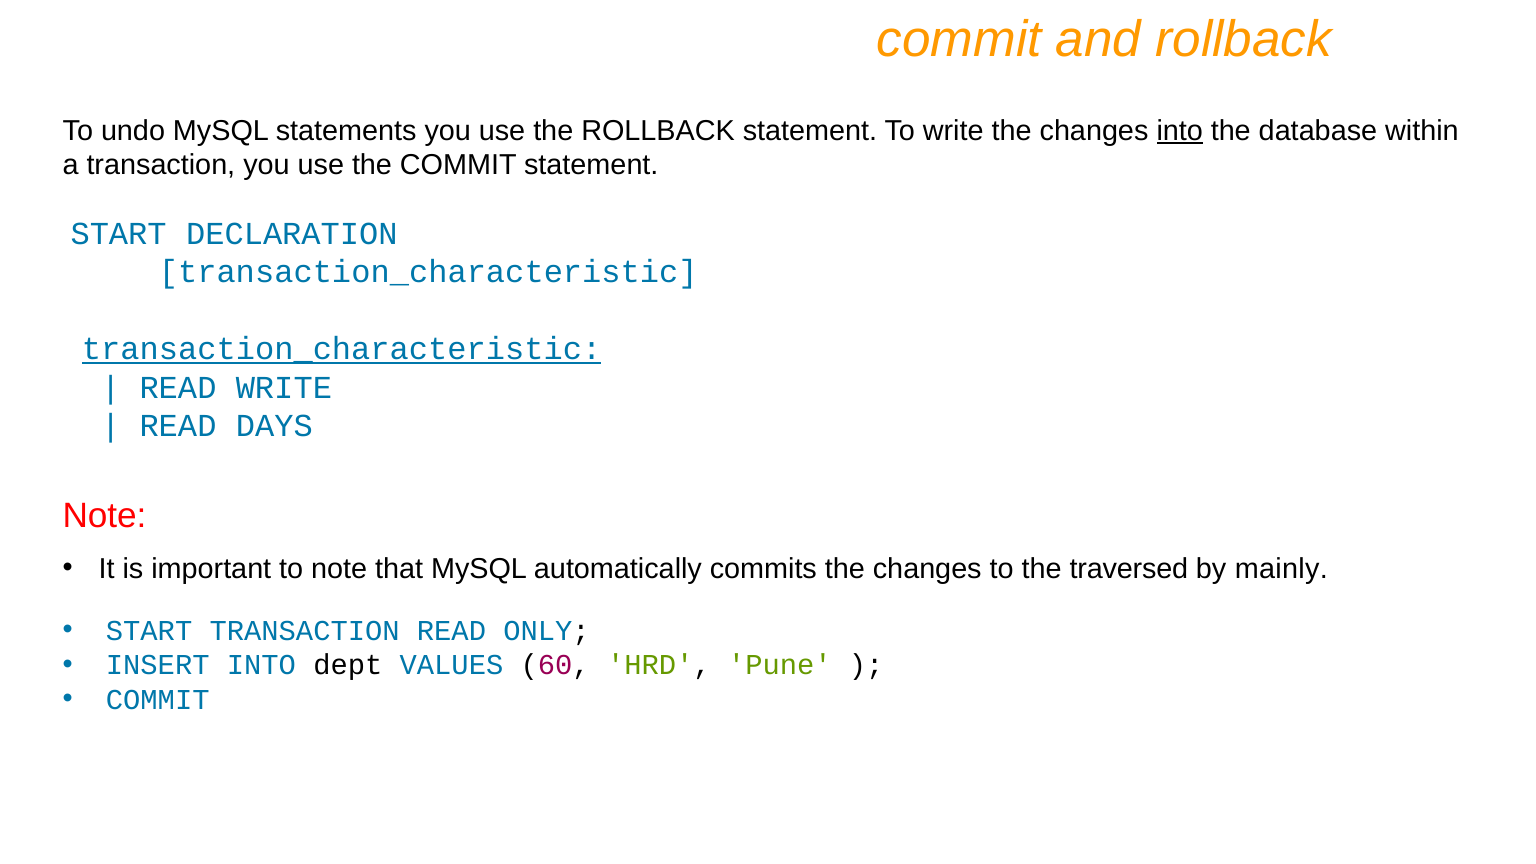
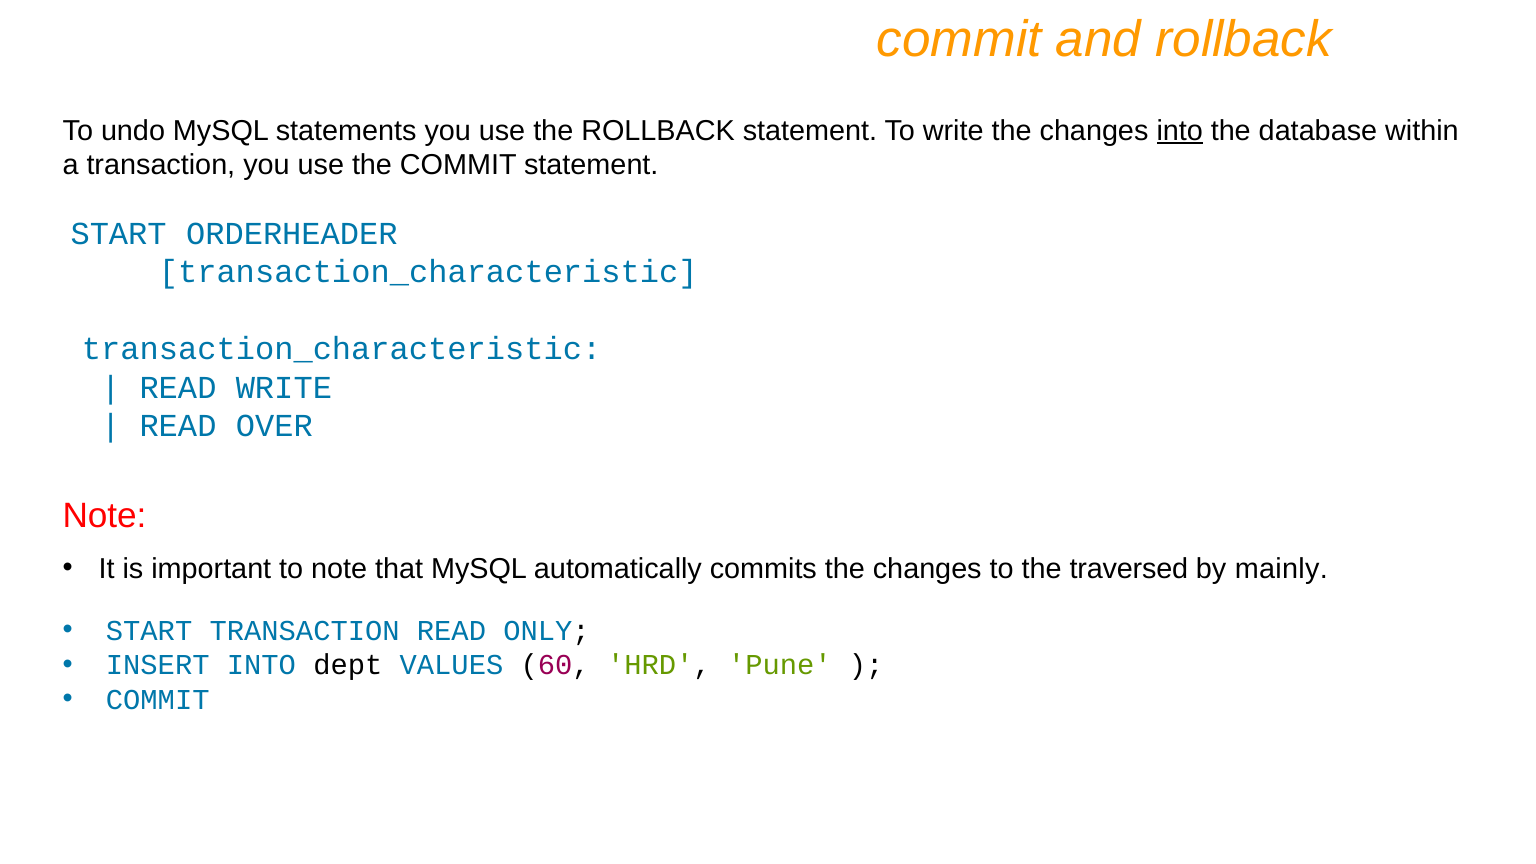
DECLARATION: DECLARATION -> ORDERHEADER
transaction_characteristic at (342, 349) underline: present -> none
DAYS: DAYS -> OVER
